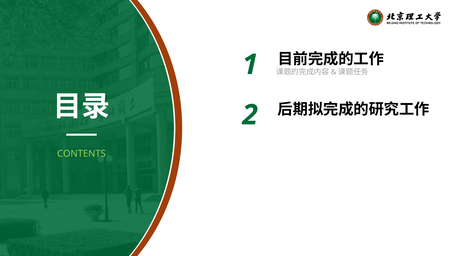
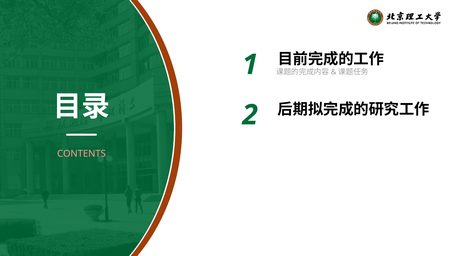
CONTENTS colour: light green -> pink
